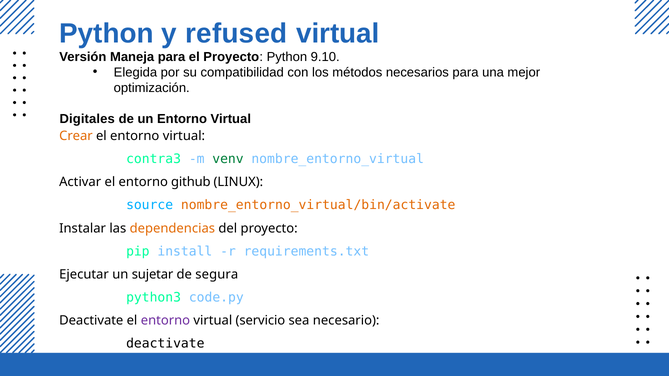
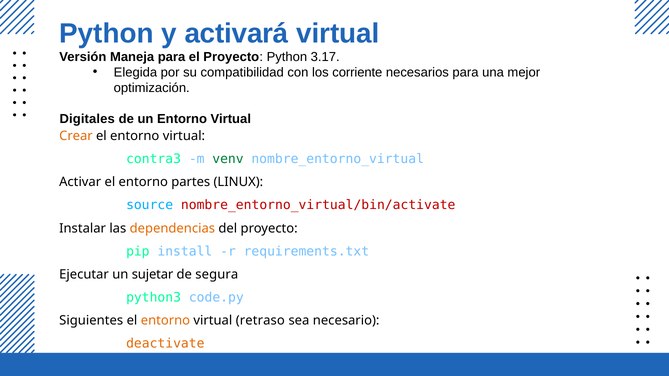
refused: refused -> activará
9.10: 9.10 -> 3.17
métodos: métodos -> corriente
github: github -> partes
nombre_entorno_virtual/bin/activate colour: orange -> red
Deactivate at (91, 321): Deactivate -> Siguientes
entorno at (165, 321) colour: purple -> orange
servicio: servicio -> retraso
deactivate at (165, 344) colour: black -> orange
